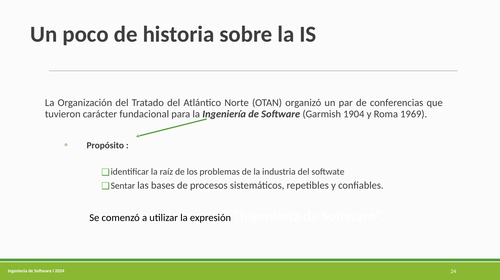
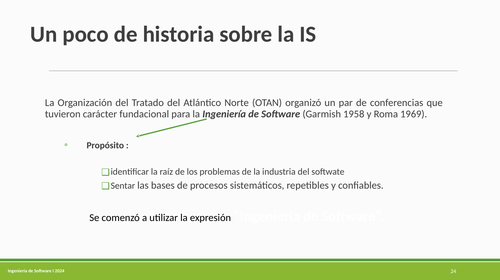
1904: 1904 -> 1958
